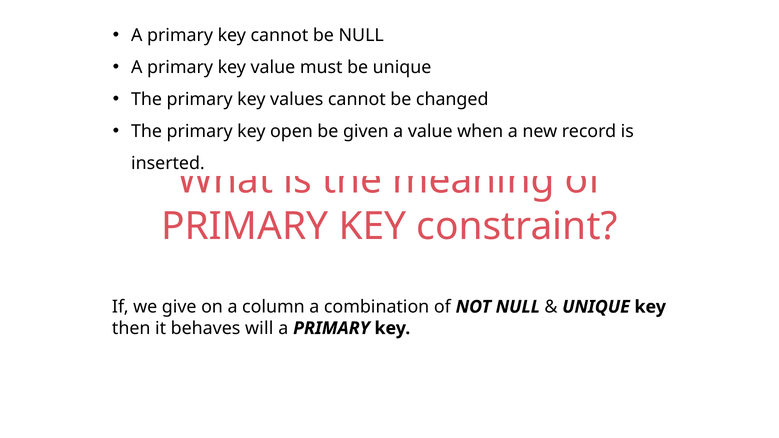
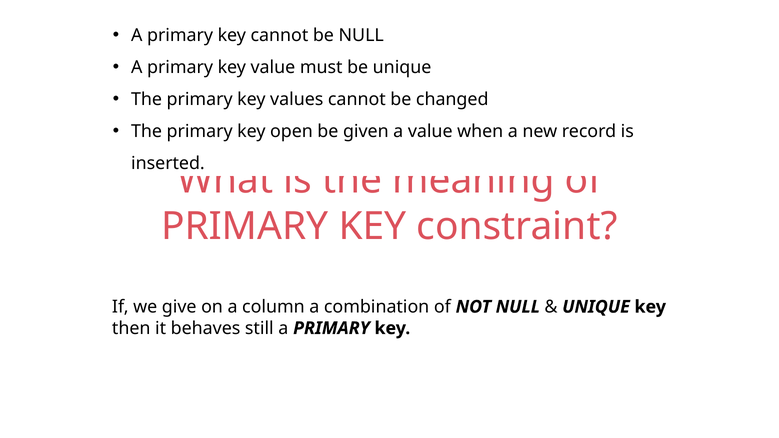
will: will -> still
